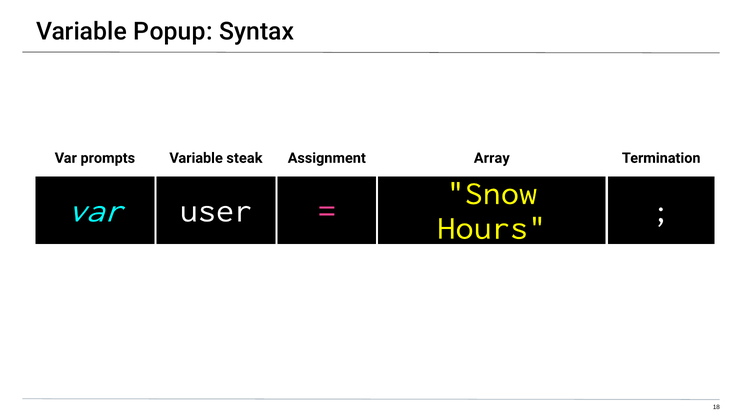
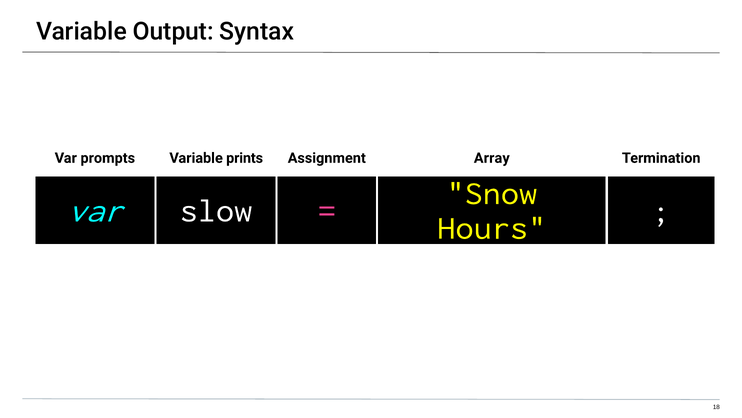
Popup: Popup -> Output
steak: steak -> prints
user: user -> slow
